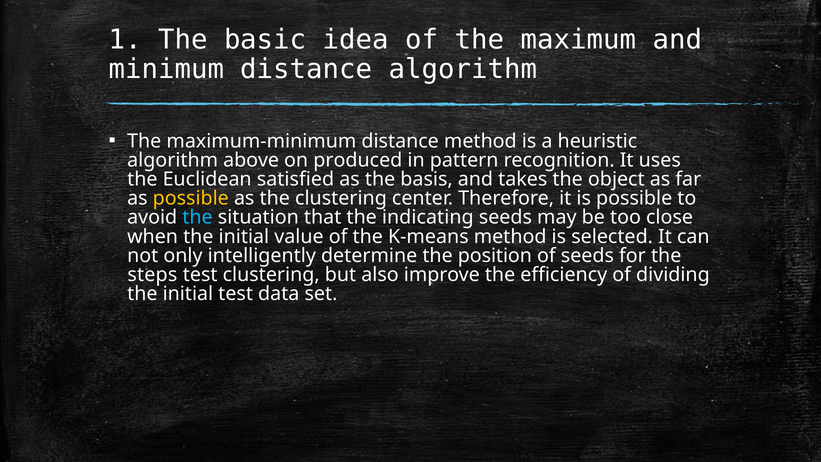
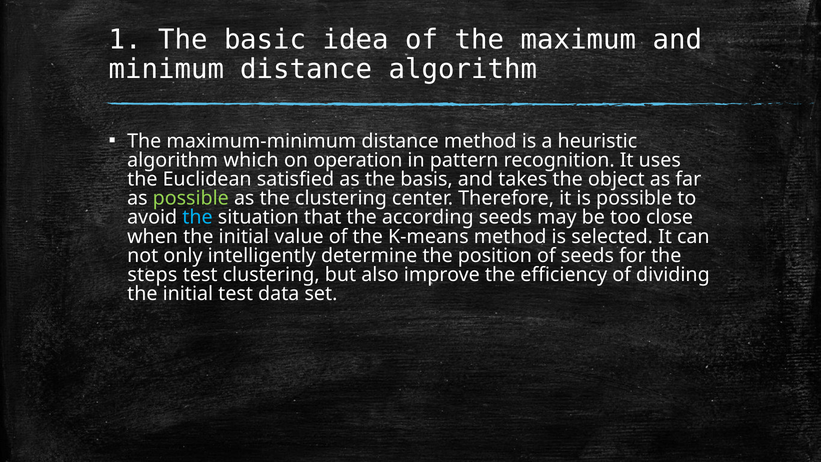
above: above -> which
produced: produced -> operation
possible at (191, 198) colour: yellow -> light green
indicating: indicating -> according
